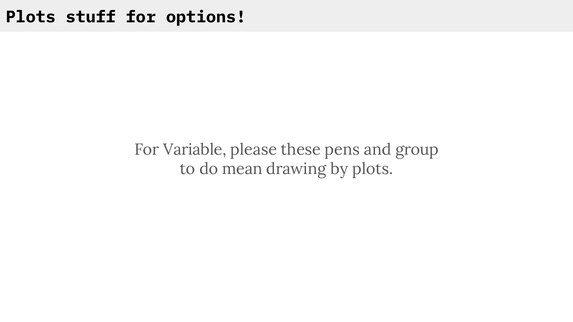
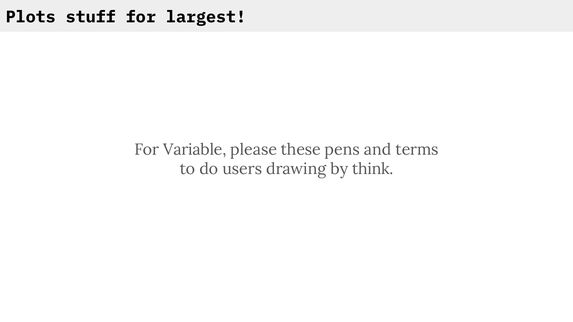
options: options -> largest
group: group -> terms
mean: mean -> users
by plots: plots -> think
